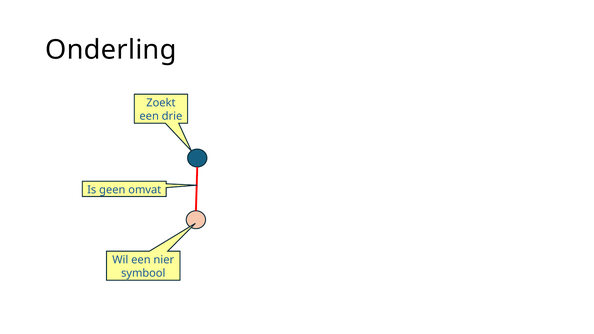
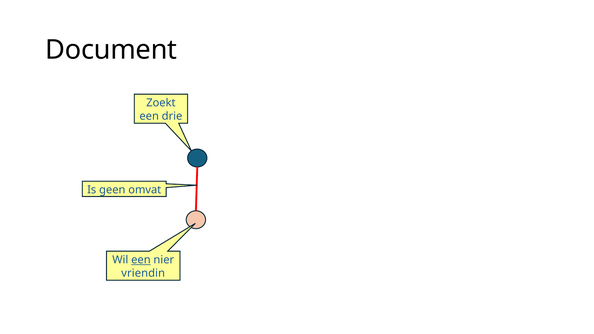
Onderling: Onderling -> Document
een at (141, 260) underline: none -> present
symbool: symbool -> vriendin
